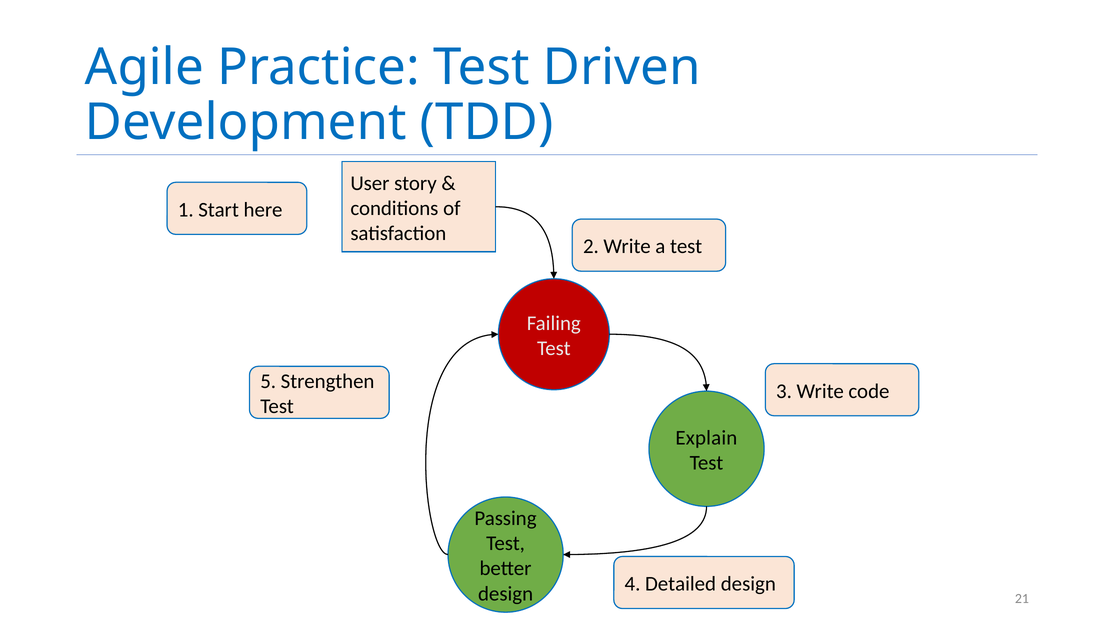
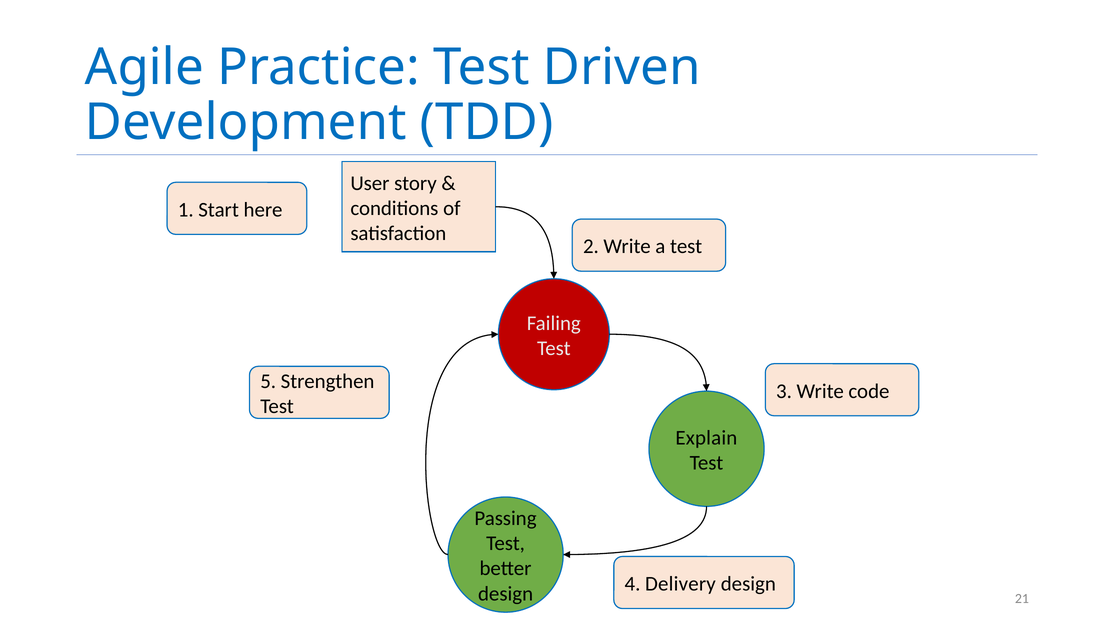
Detailed: Detailed -> Delivery
